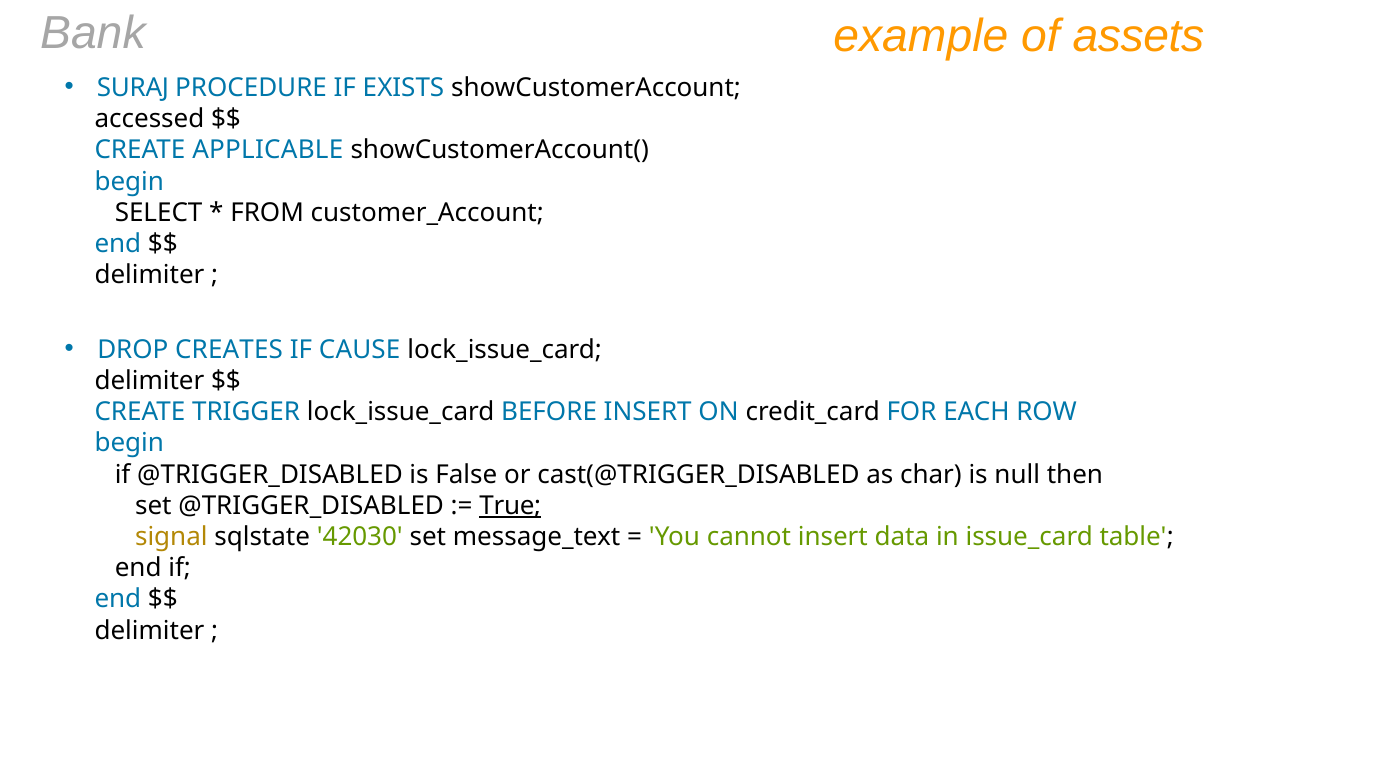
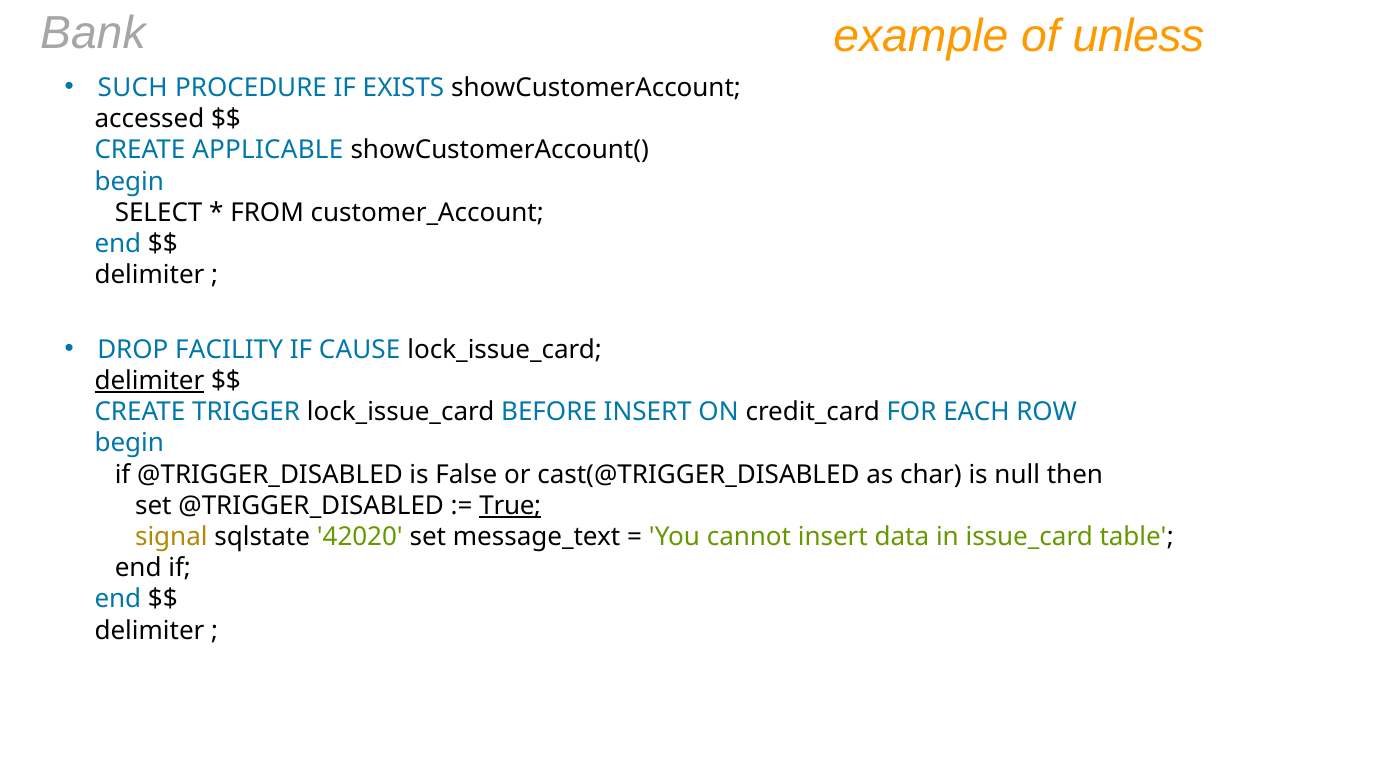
assets: assets -> unless
SURAJ: SURAJ -> SUCH
CREATES: CREATES -> FACILITY
delimiter at (149, 381) underline: none -> present
42030: 42030 -> 42020
